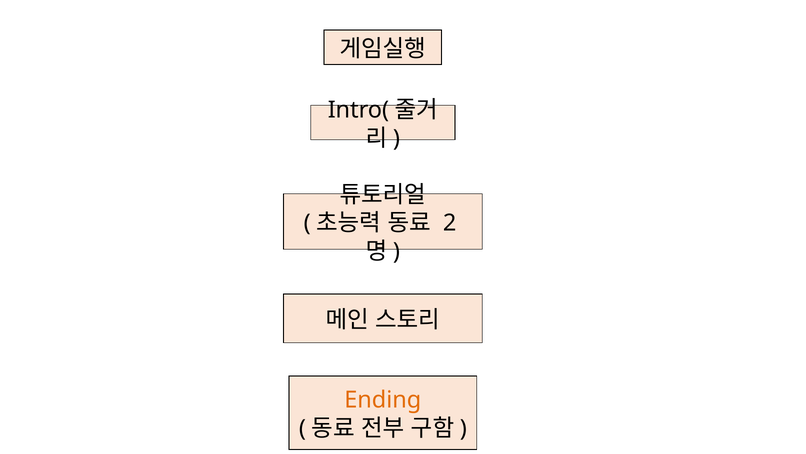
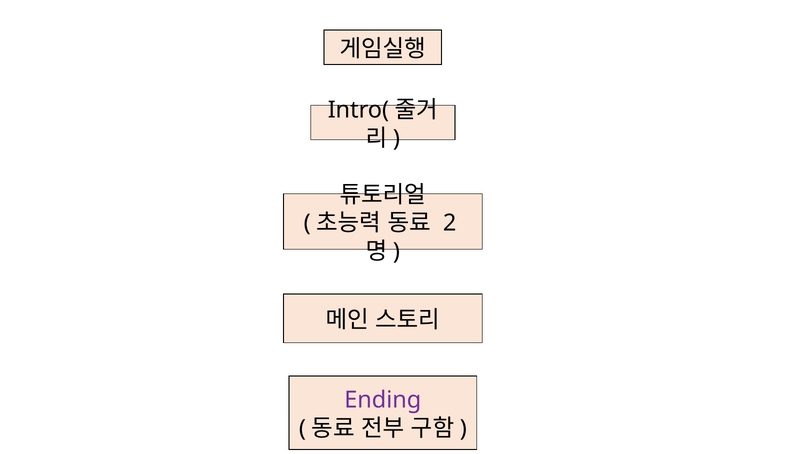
Ending colour: orange -> purple
